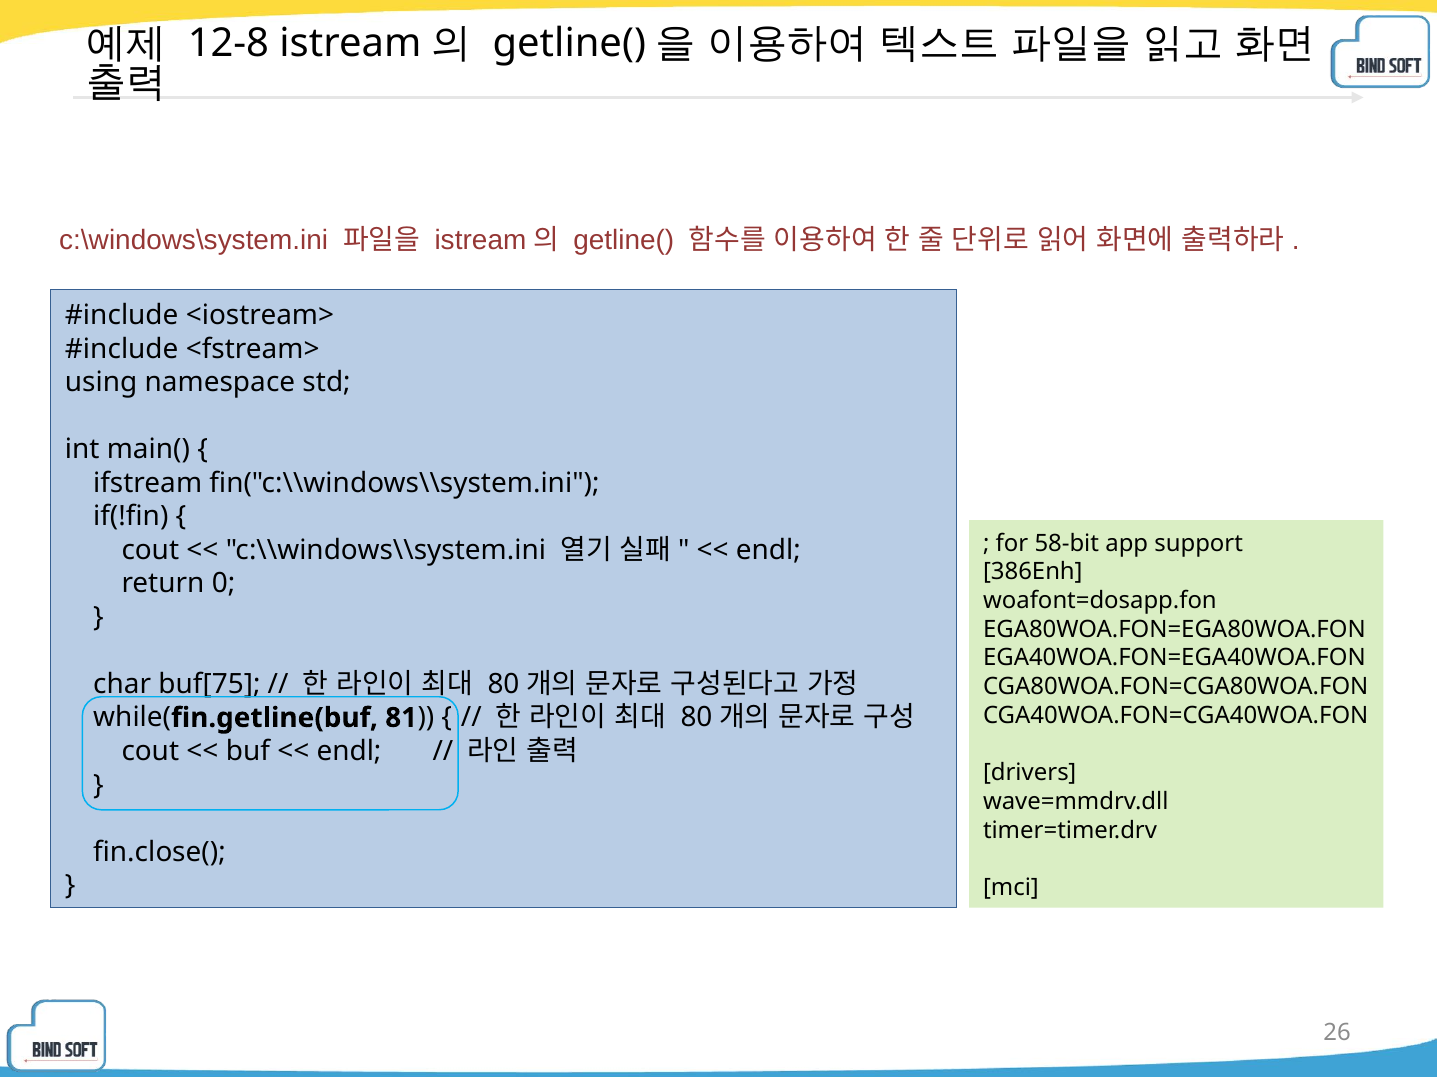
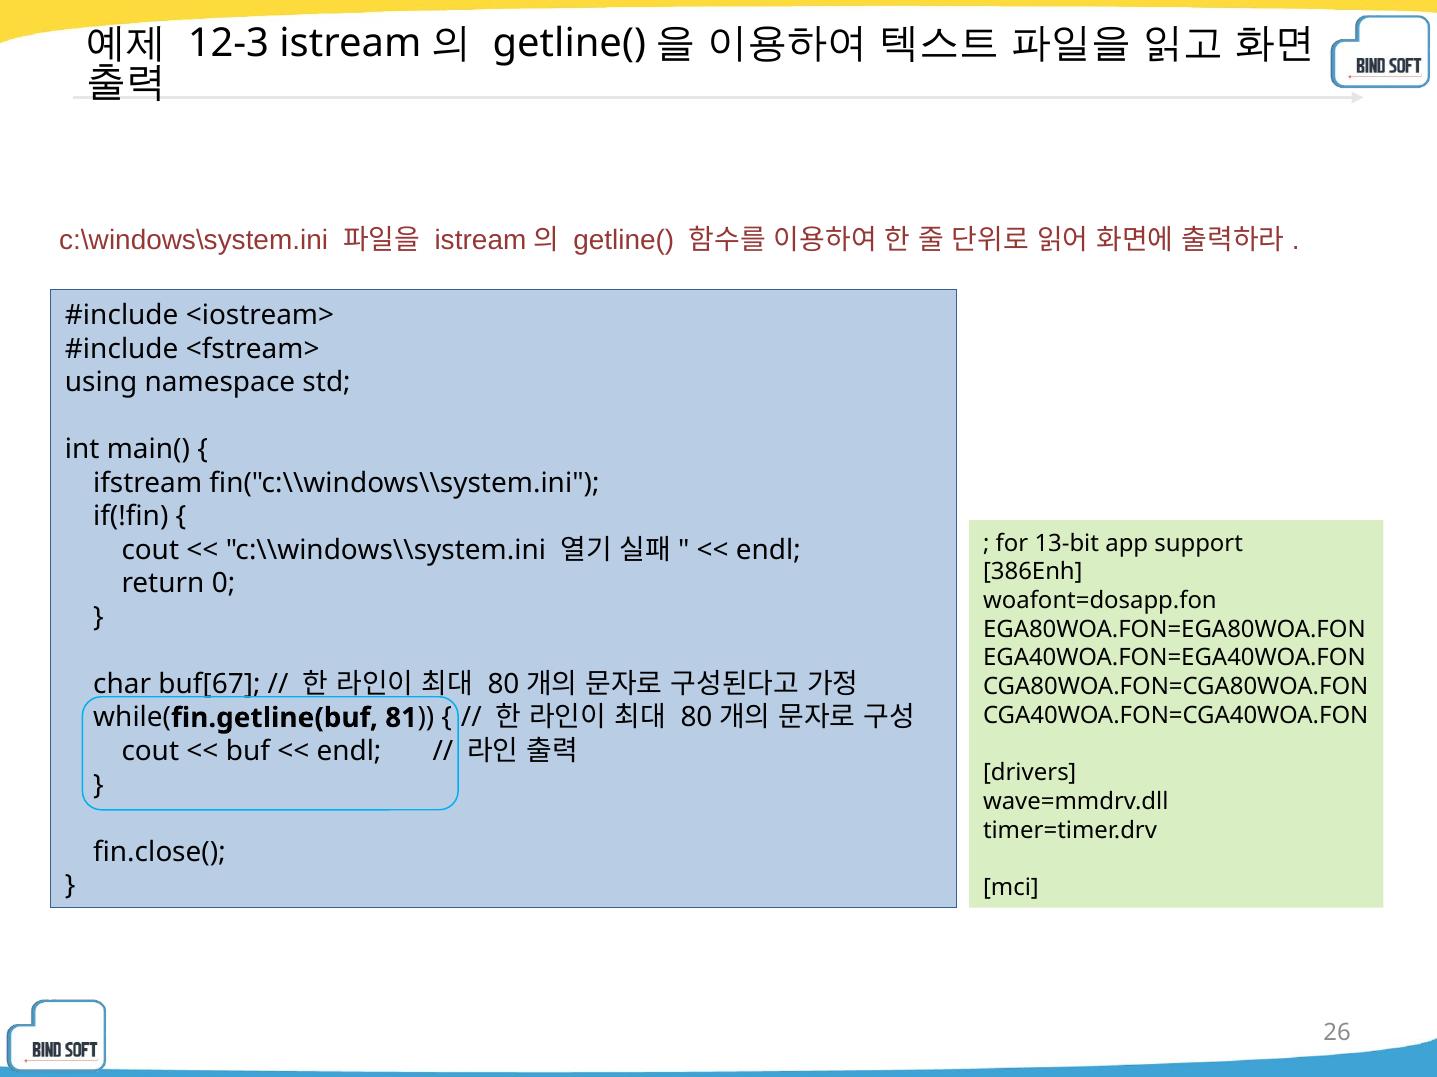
12-8: 12-8 -> 12-3
58-bit: 58-bit -> 13-bit
buf[75: buf[75 -> buf[67
